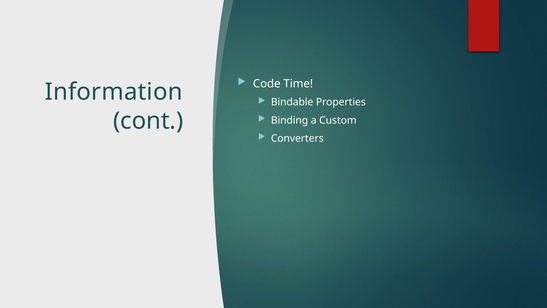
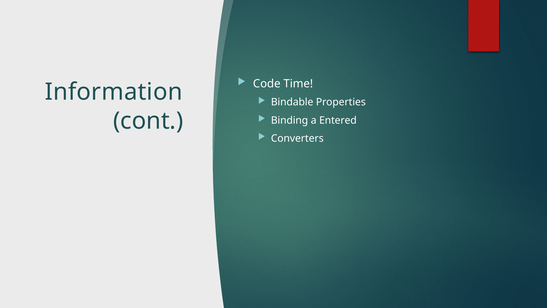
Custom: Custom -> Entered
